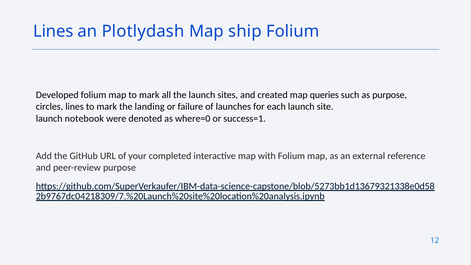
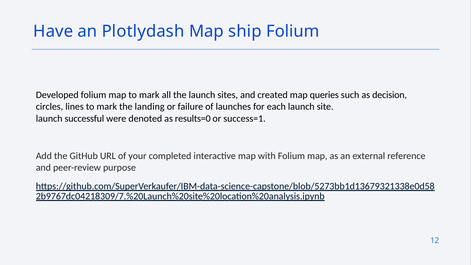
Lines at (53, 31): Lines -> Have
as purpose: purpose -> decision
notebook: notebook -> successful
where=0: where=0 -> results=0
